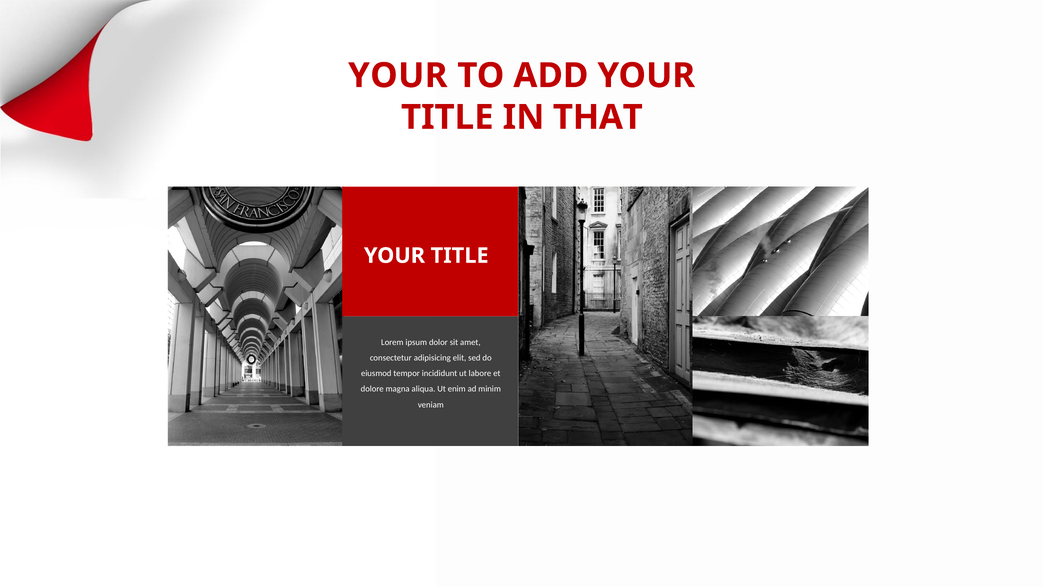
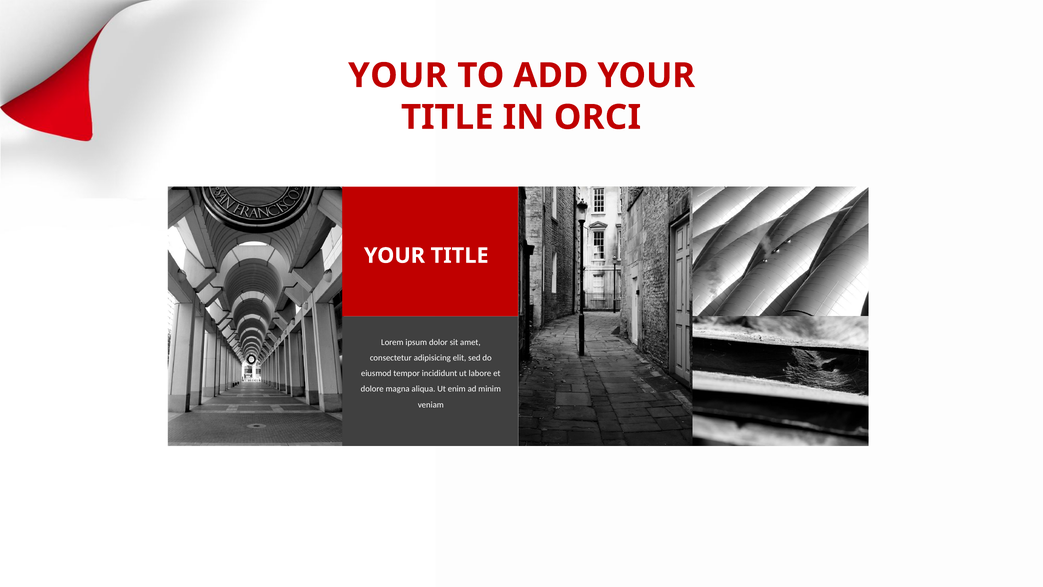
THAT: THAT -> ORCI
